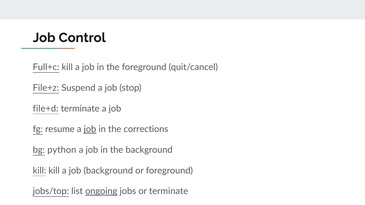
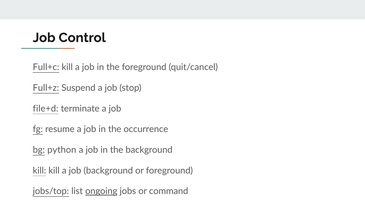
File+z: File+z -> Full+z
job at (90, 129) underline: present -> none
corrections: corrections -> occurrence
or terminate: terminate -> command
